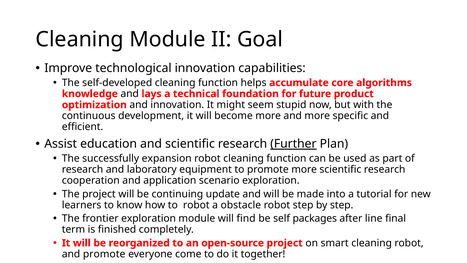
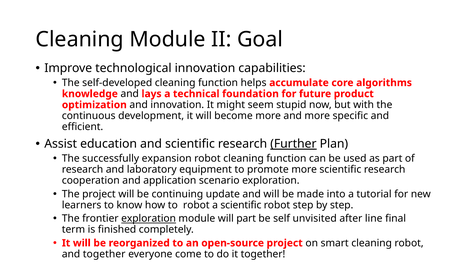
a obstacle: obstacle -> scientific
exploration at (149, 218) underline: none -> present
will find: find -> part
packages: packages -> unvisited
and promote: promote -> together
